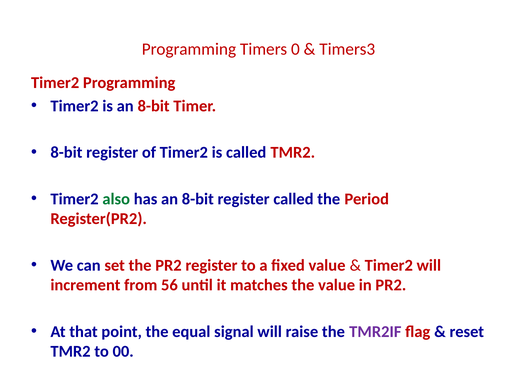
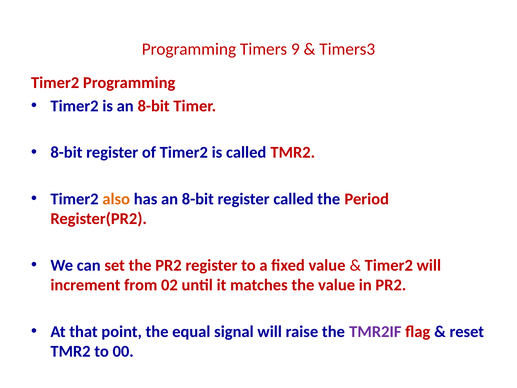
0: 0 -> 9
also colour: green -> orange
56: 56 -> 02
